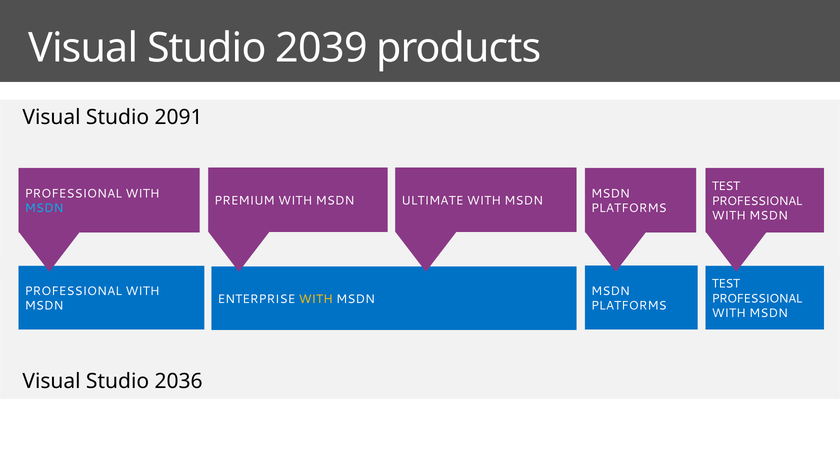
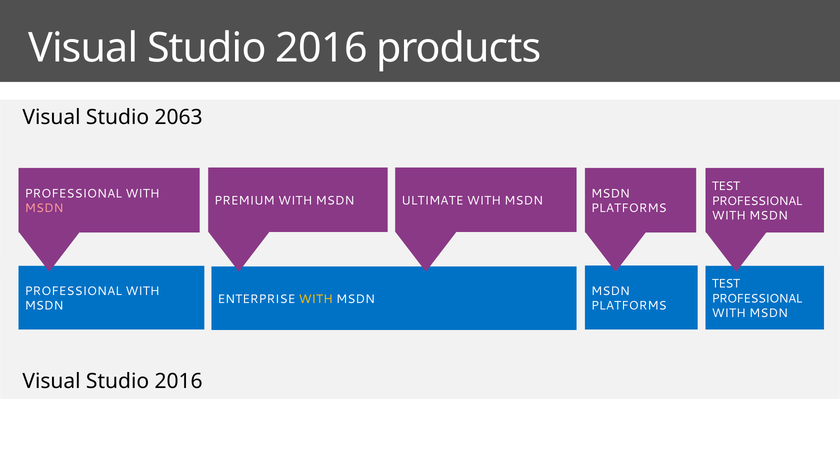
2039 at (322, 48): 2039 -> 2016
2091: 2091 -> 2063
MSDN at (44, 208) colour: light blue -> pink
2036 at (179, 381): 2036 -> 2016
